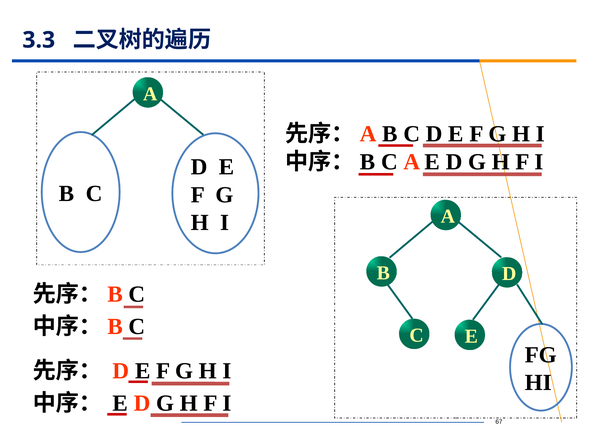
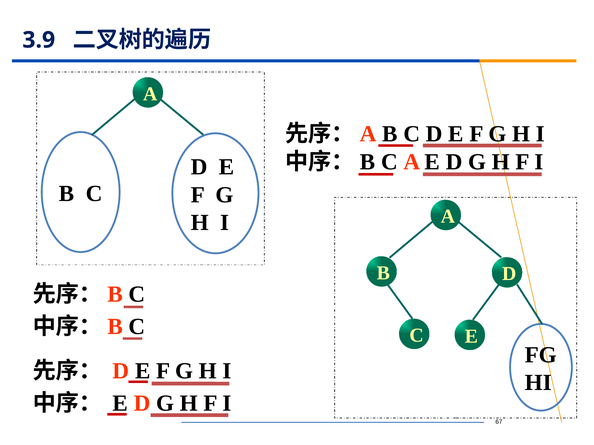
3.3: 3.3 -> 3.9
